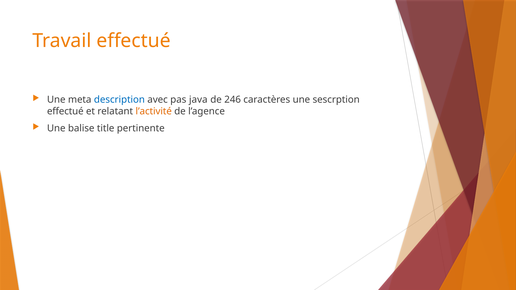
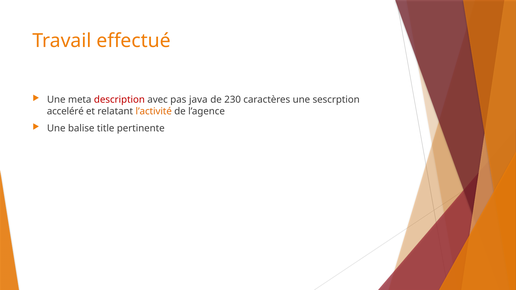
description colour: blue -> red
246: 246 -> 230
effectué at (65, 111): effectué -> acceléré
